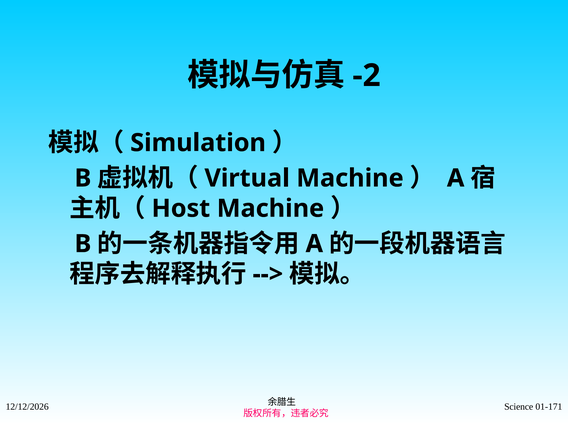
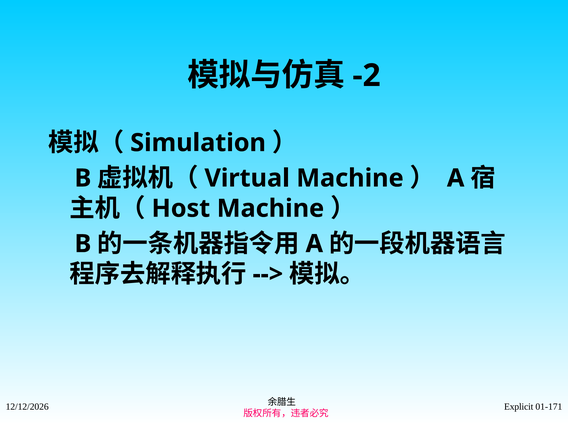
Science: Science -> Explicit
